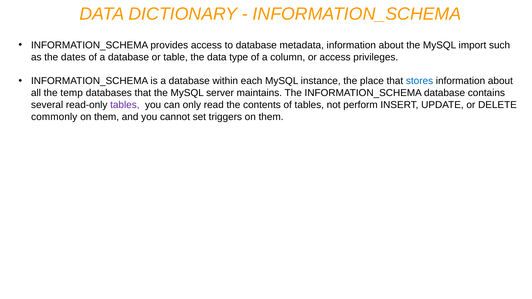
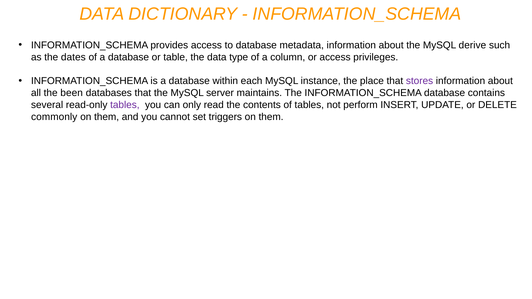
import: import -> derive
stores colour: blue -> purple
temp: temp -> been
